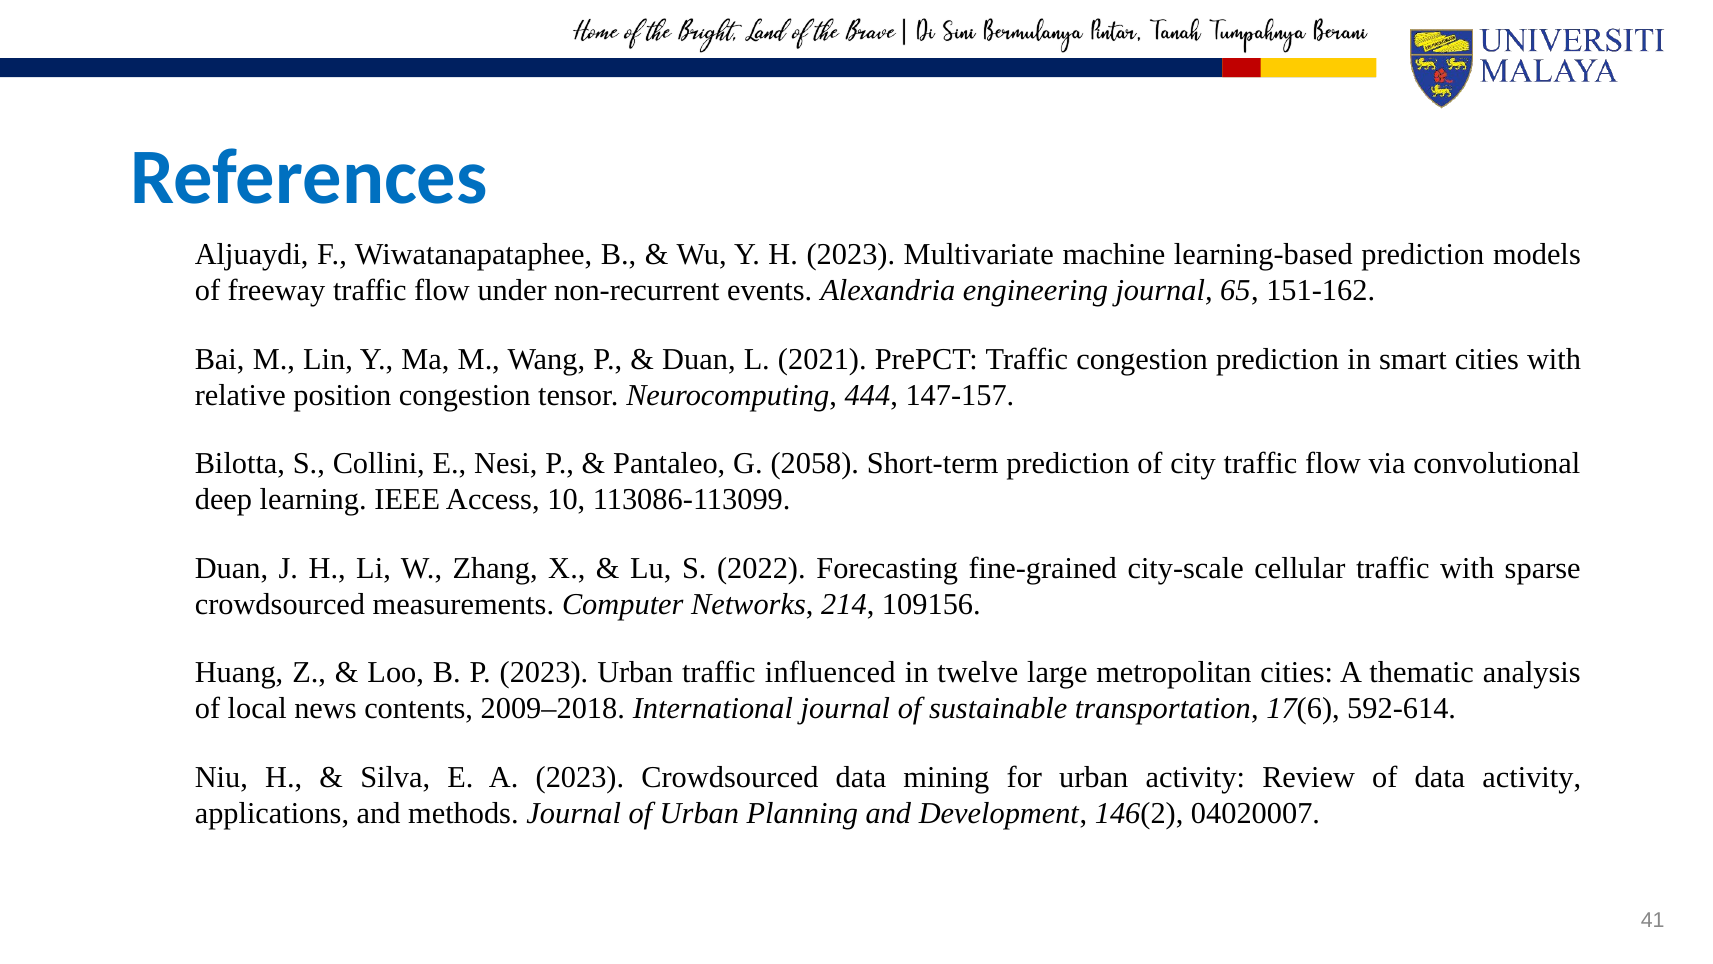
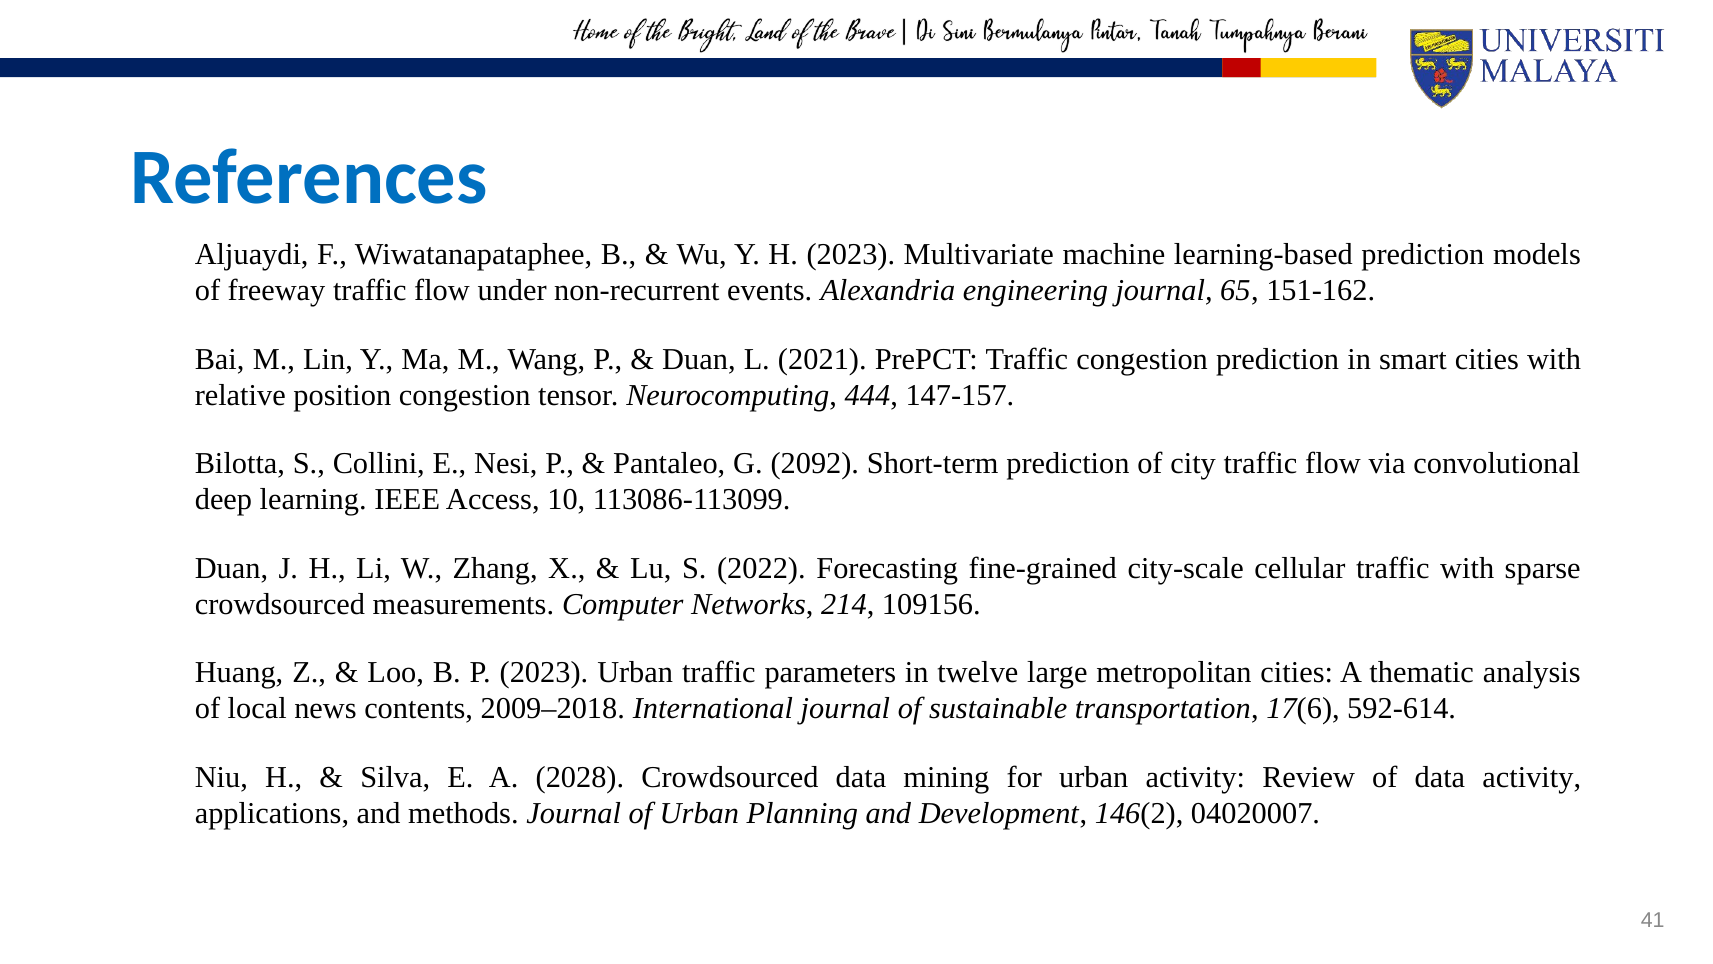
2058: 2058 -> 2092
influenced: influenced -> parameters
A 2023: 2023 -> 2028
